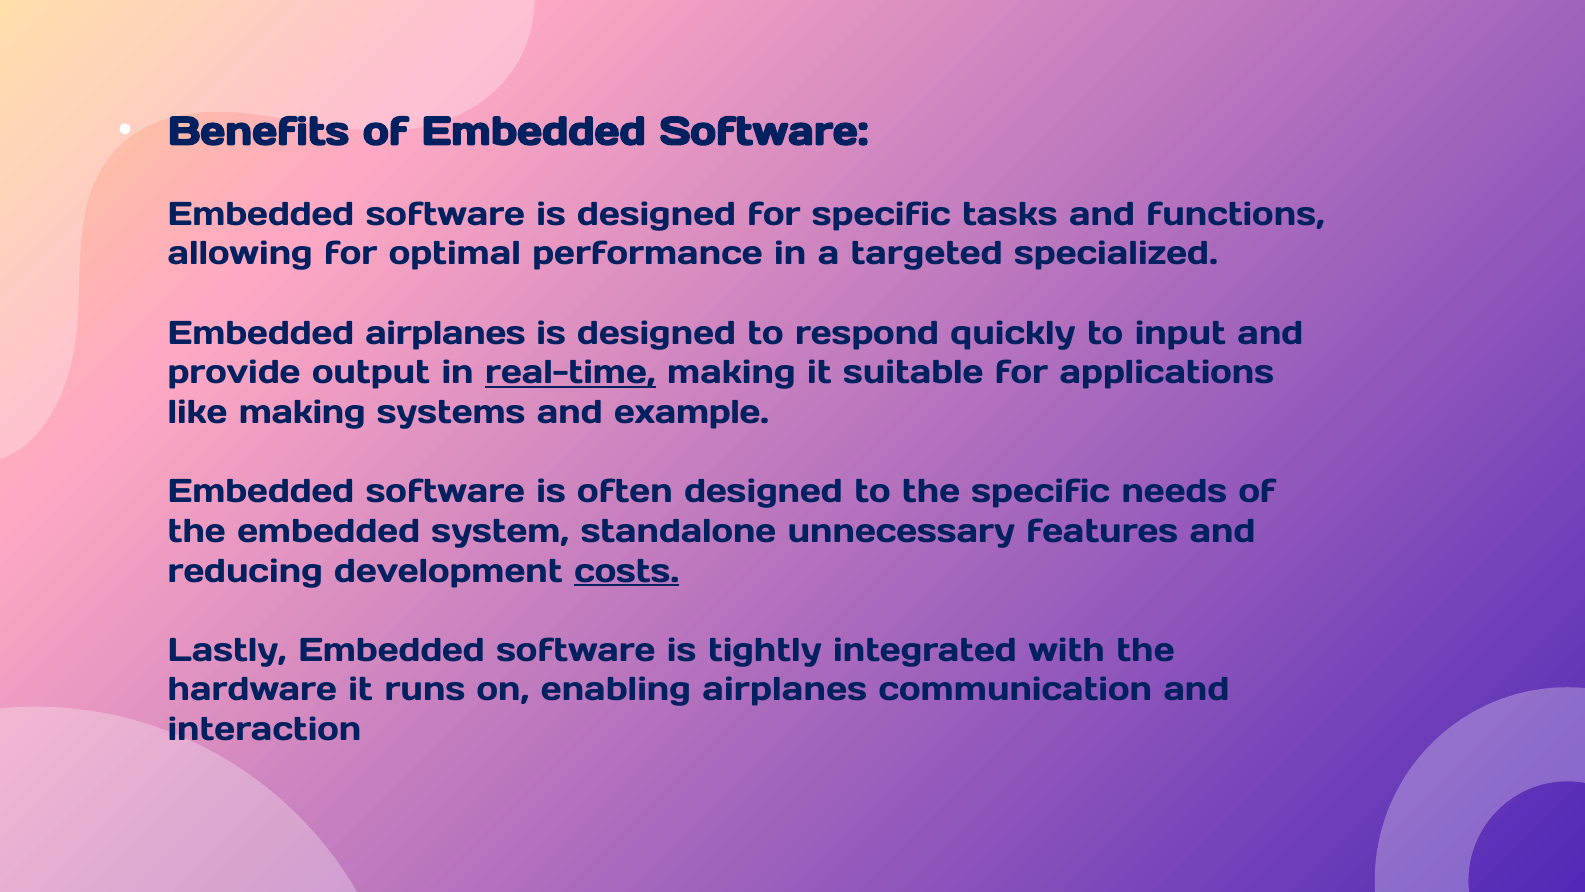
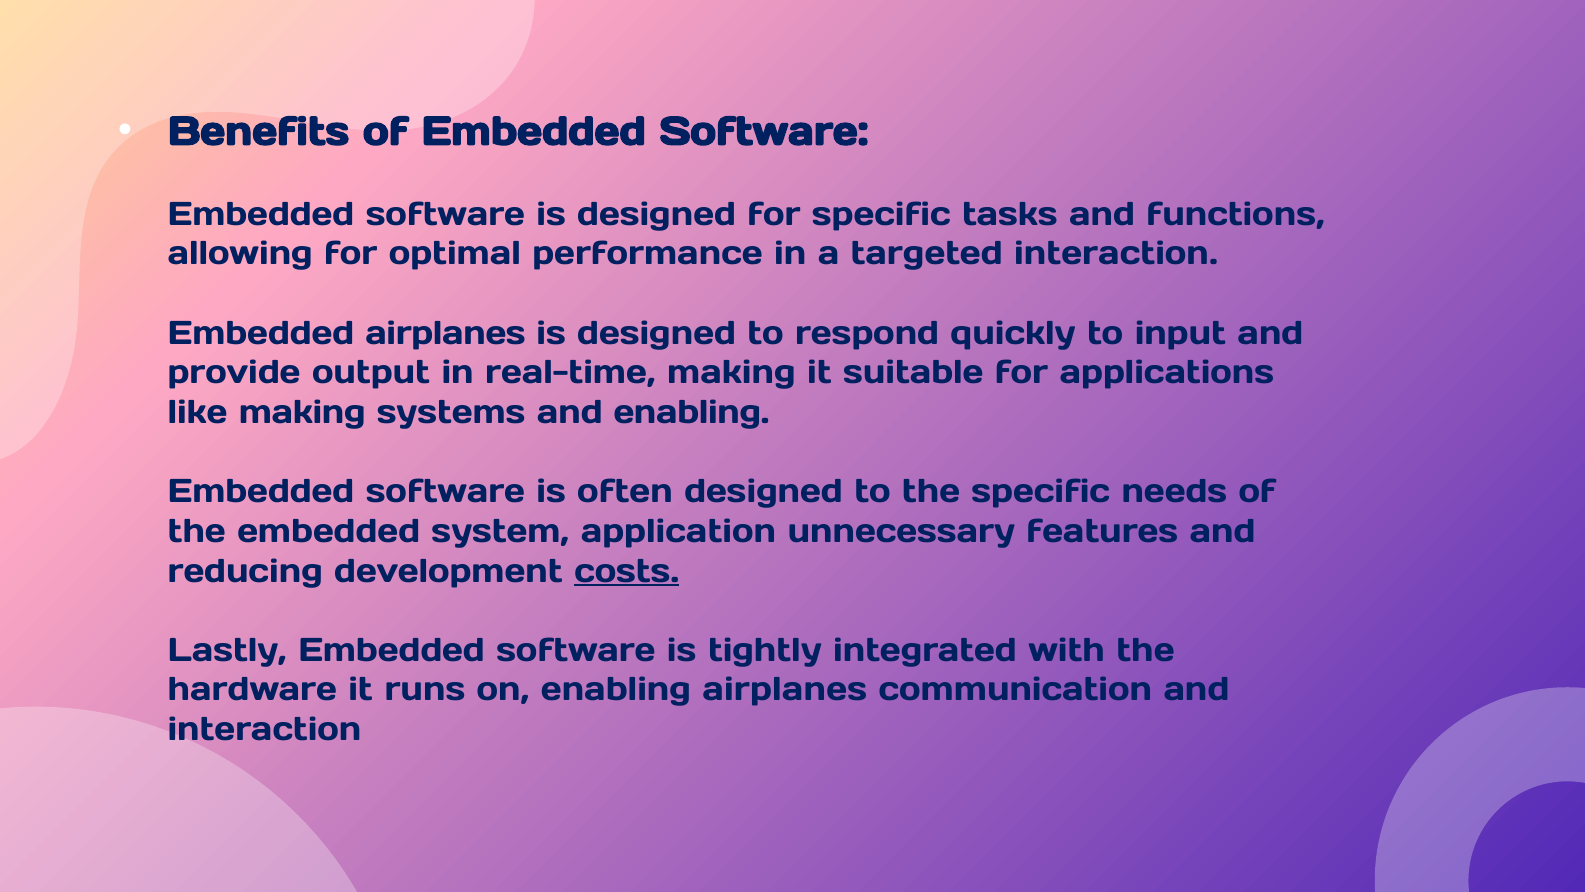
targeted specialized: specialized -> interaction
real-time underline: present -> none
and example: example -> enabling
standalone: standalone -> application
